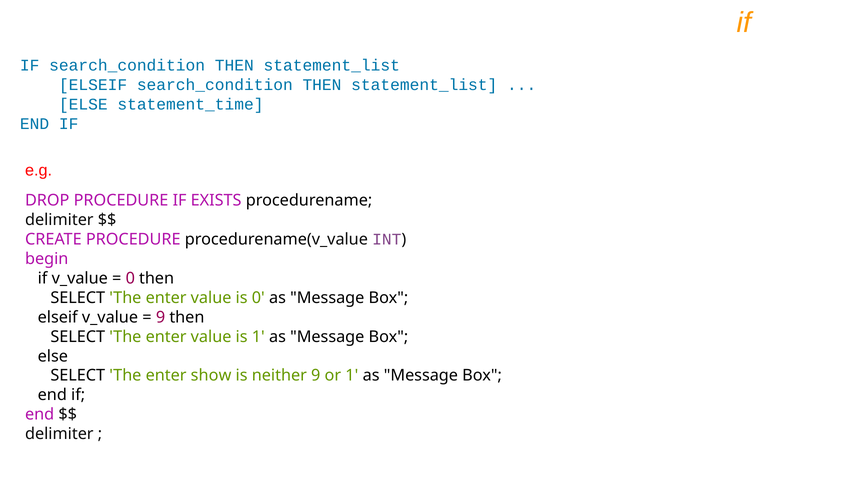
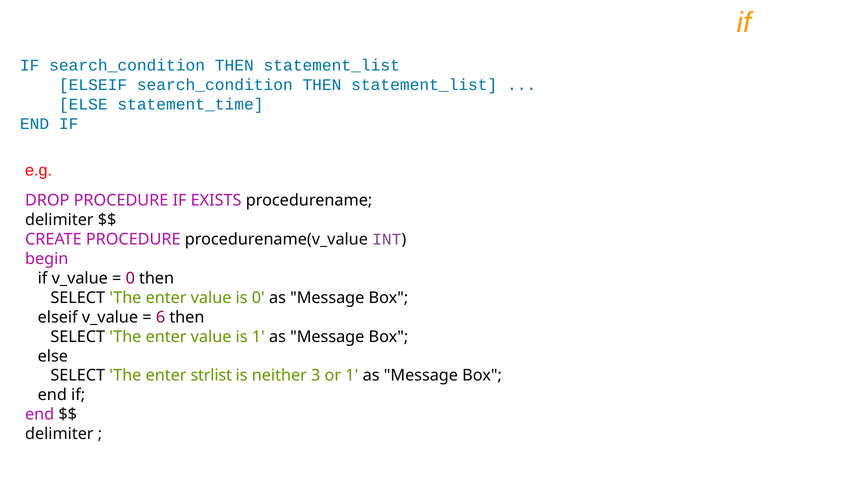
9 at (161, 317): 9 -> 6
show: show -> strlist
neither 9: 9 -> 3
